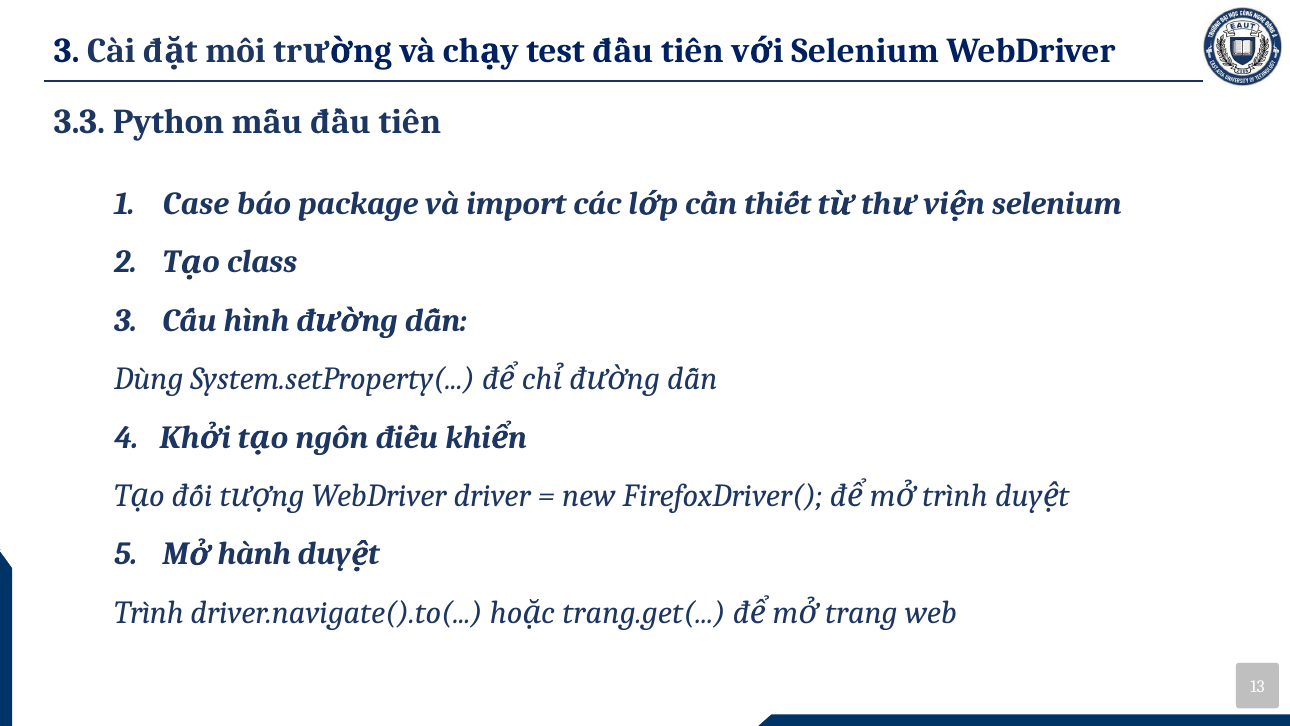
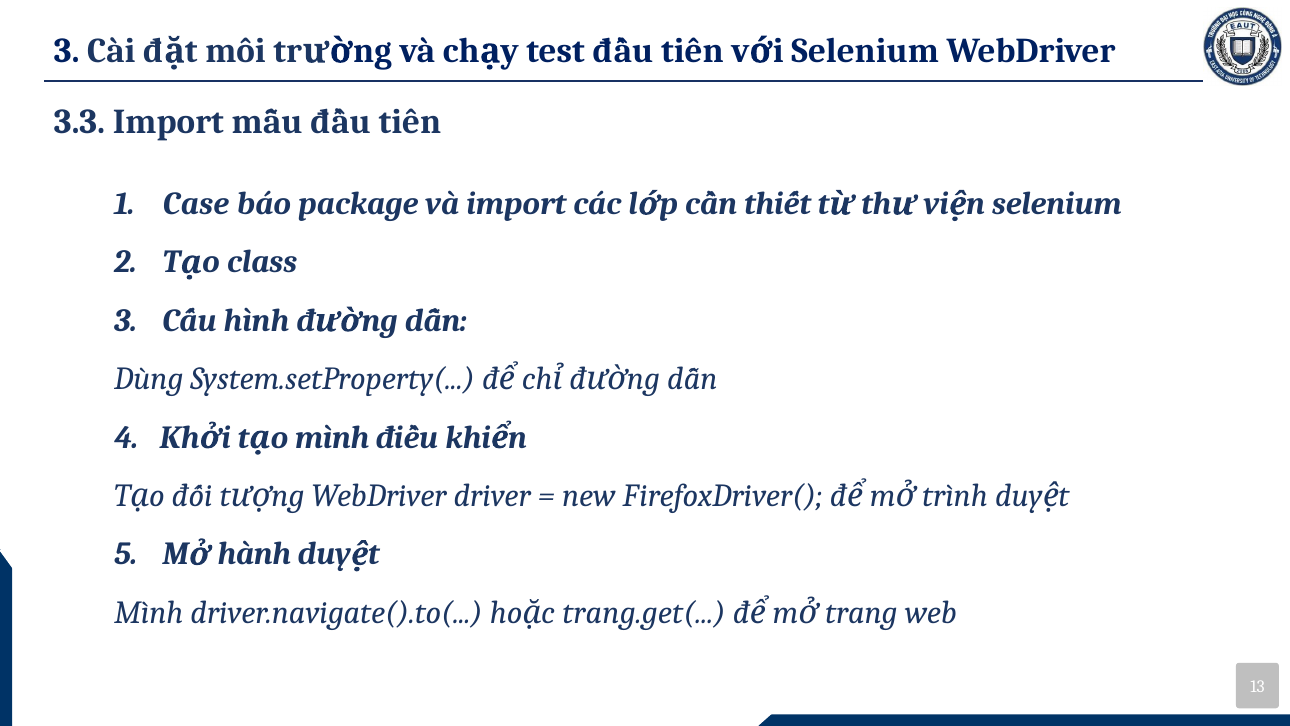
3.3 Python: Python -> Import
ngôn at (332, 437): ngôn -> mình
Trình at (149, 612): Trình -> Mình
